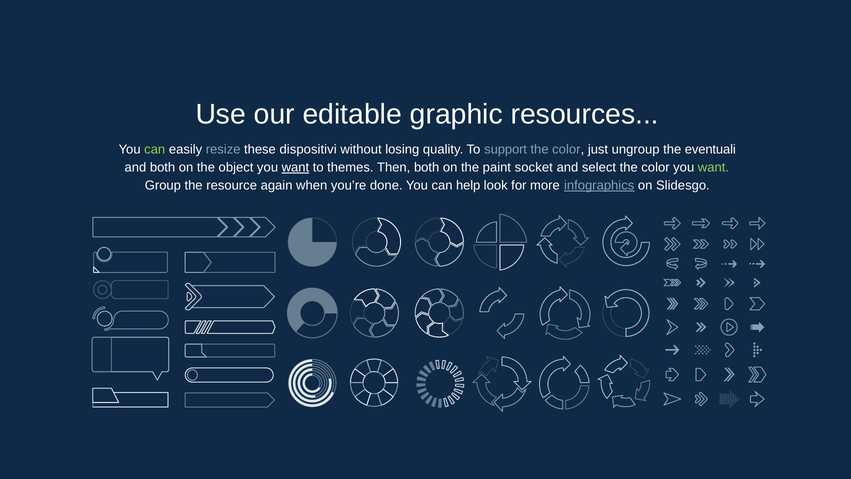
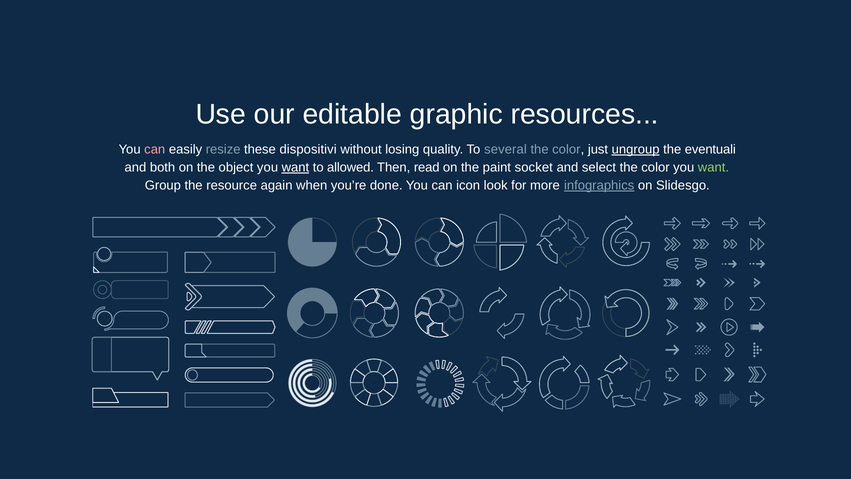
can at (155, 149) colour: light green -> pink
support: support -> several
ungroup underline: none -> present
themes: themes -> allowed
Then both: both -> read
help: help -> icon
